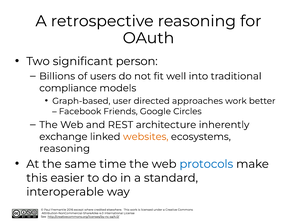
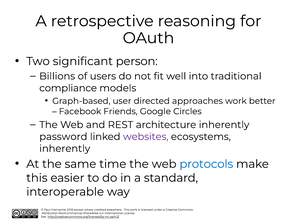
exchange: exchange -> password
websites colour: orange -> purple
reasoning at (65, 148): reasoning -> inherently
